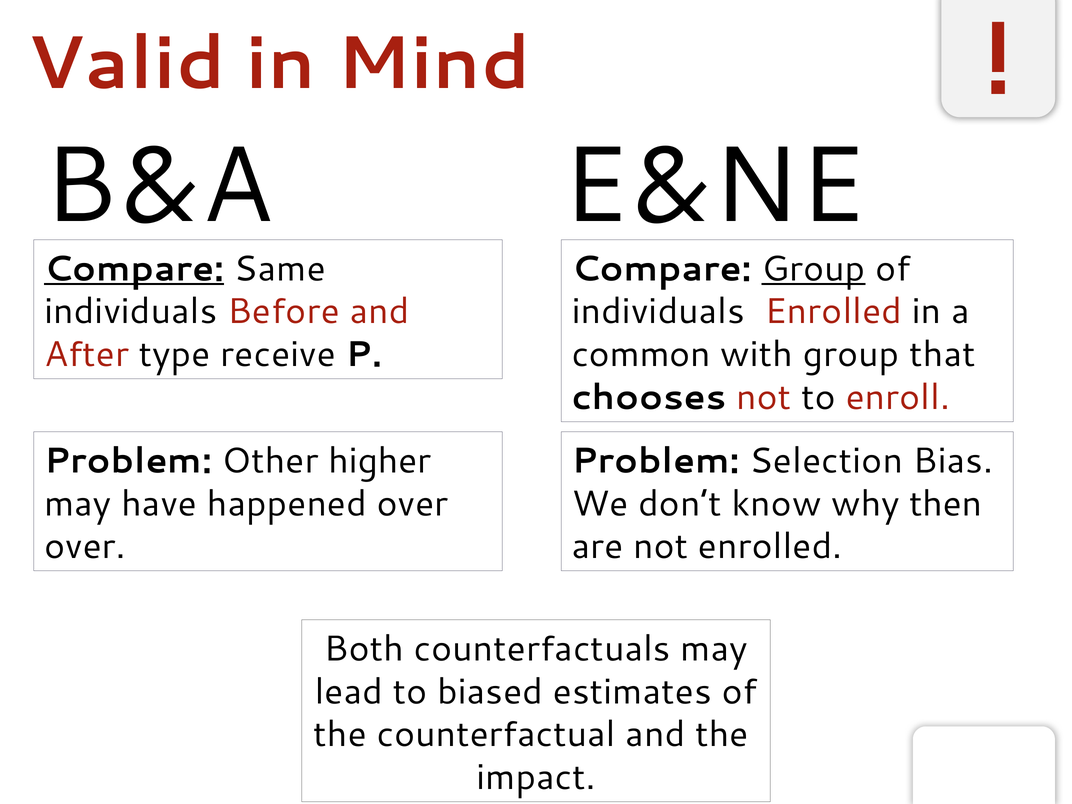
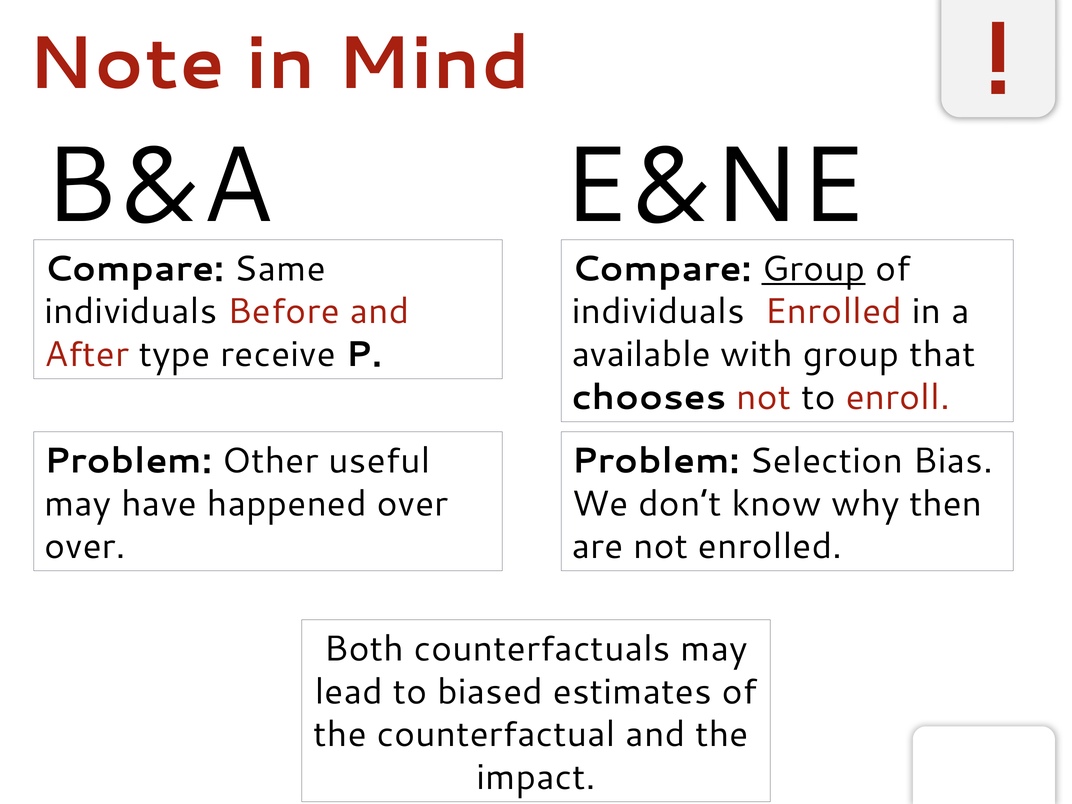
Valid: Valid -> Note
Compare at (134, 269) underline: present -> none
common: common -> available
higher: higher -> useful
